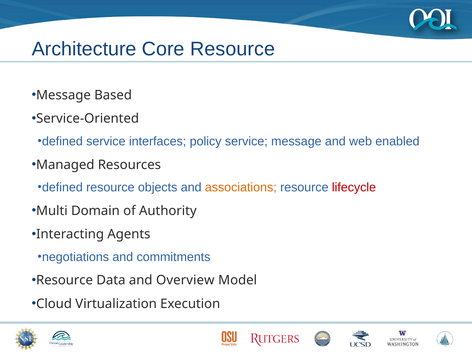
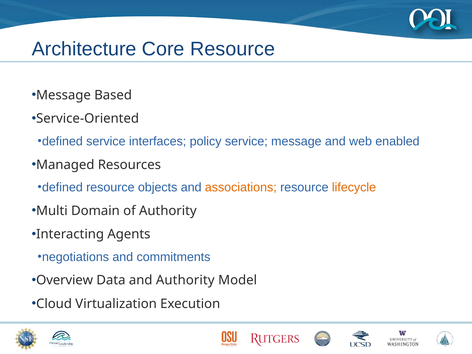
lifecycle colour: red -> orange
Resource at (65, 280): Resource -> Overview
and Overview: Overview -> Authority
